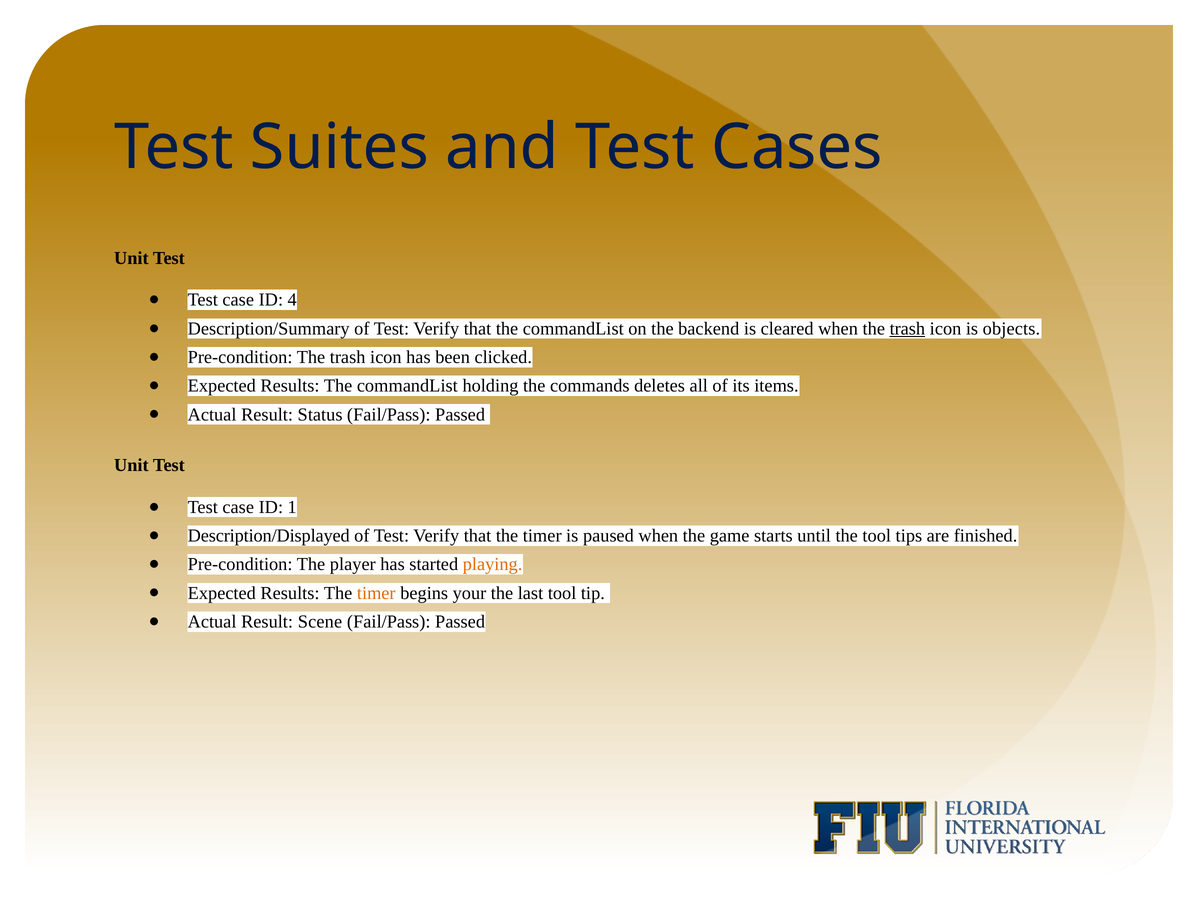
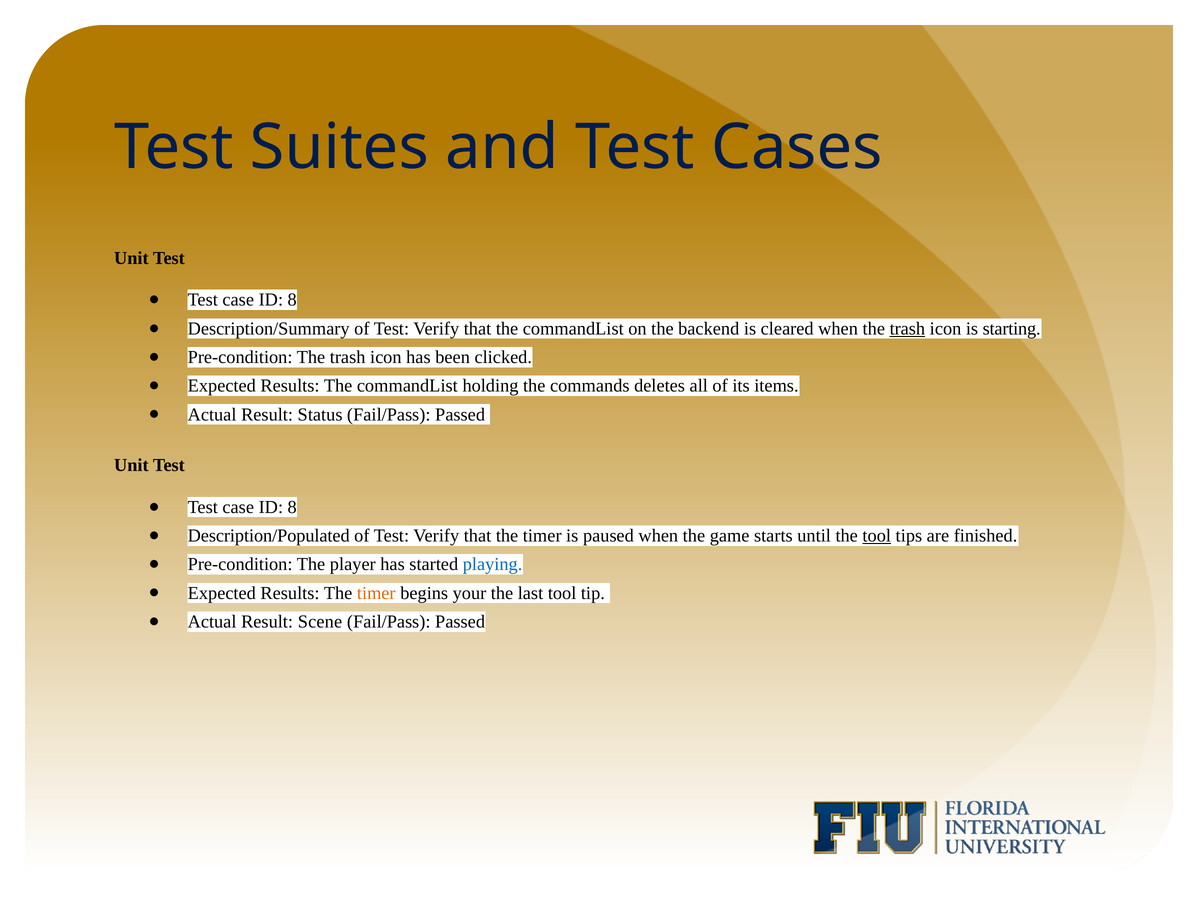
4 at (292, 300): 4 -> 8
objects: objects -> starting
1 at (292, 507): 1 -> 8
Description/Displayed: Description/Displayed -> Description/Populated
tool at (877, 535) underline: none -> present
playing colour: orange -> blue
